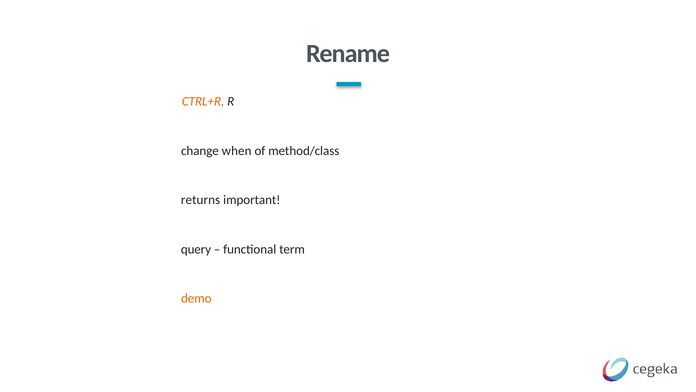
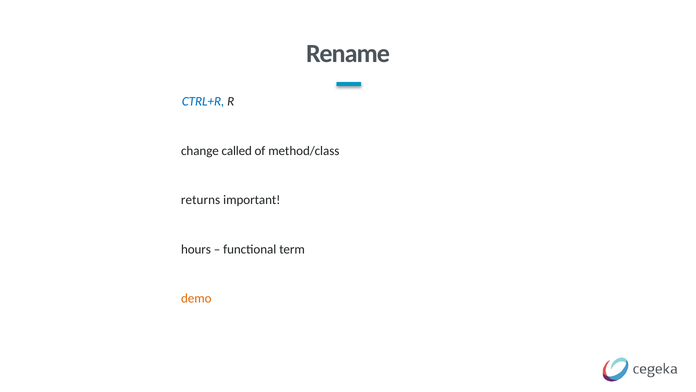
CTRL+R colour: orange -> blue
when: when -> called
query: query -> hours
